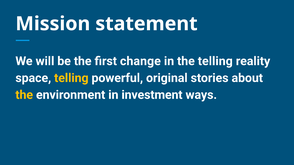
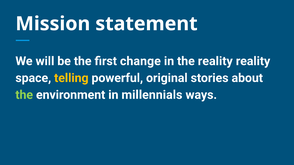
the telling: telling -> reality
the at (24, 95) colour: yellow -> light green
investment: investment -> millennials
